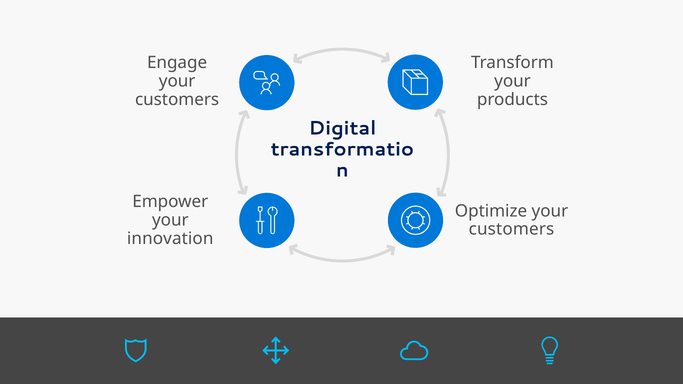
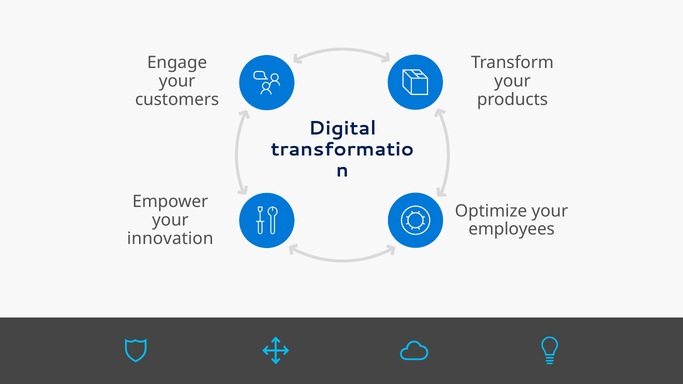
customers at (511, 229): customers -> employees
